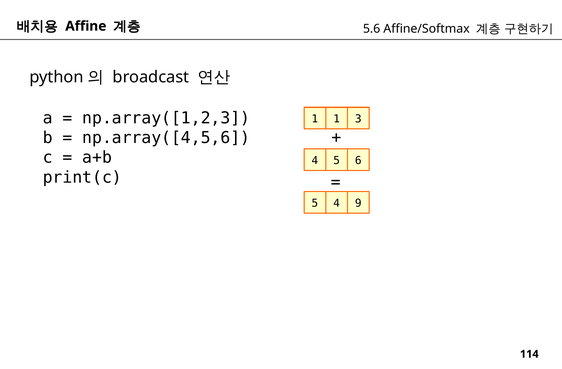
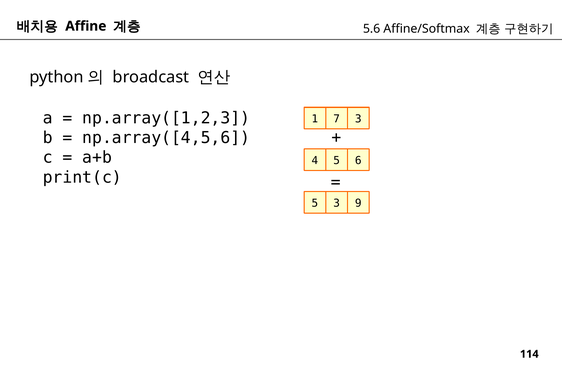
1 1: 1 -> 7
5 4: 4 -> 3
